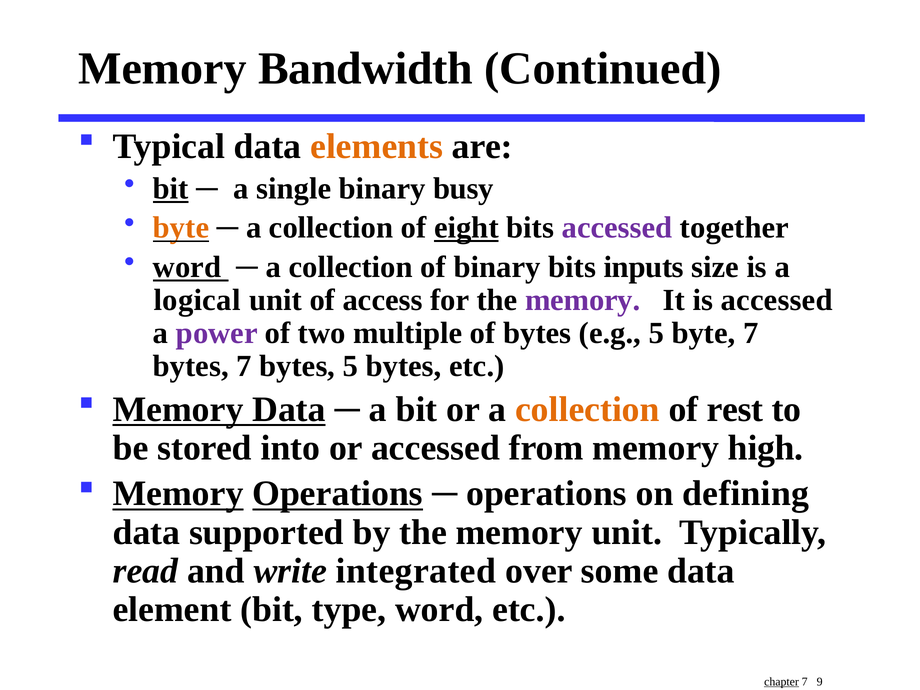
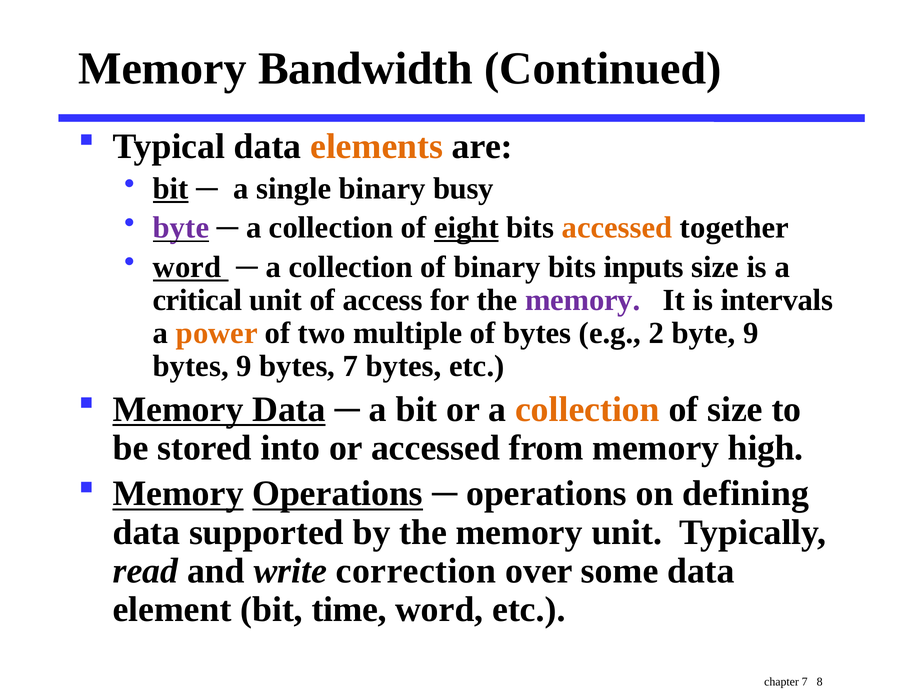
byte at (181, 228) colour: orange -> purple
accessed at (617, 228) colour: purple -> orange
logical: logical -> critical
is accessed: accessed -> intervals
power colour: purple -> orange
e.g 5: 5 -> 2
byte 7: 7 -> 9
bytes 7: 7 -> 9
bytes 5: 5 -> 7
of rest: rest -> size
integrated: integrated -> correction
type: type -> time
chapter underline: present -> none
9: 9 -> 8
